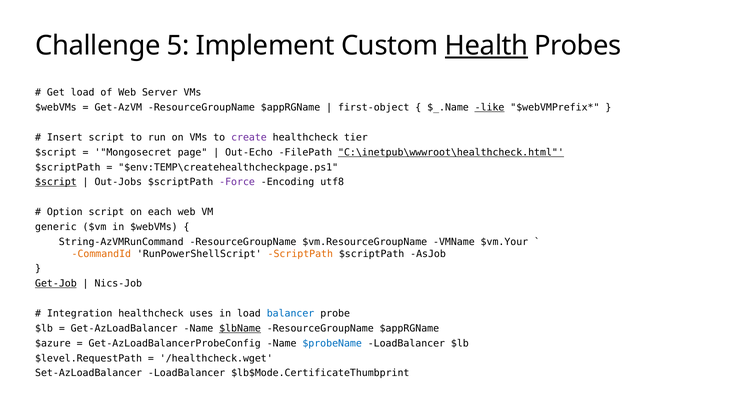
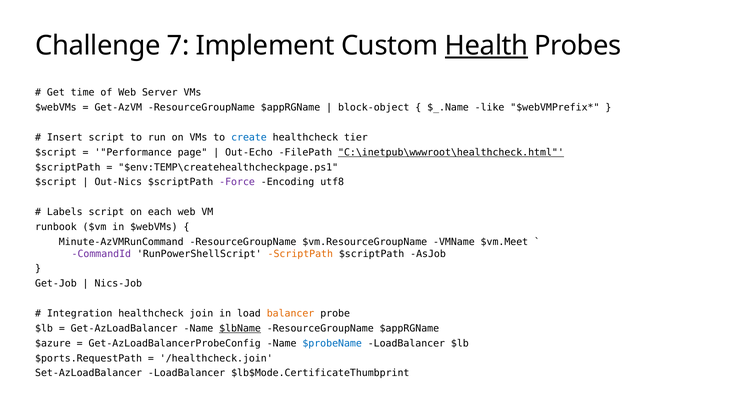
5: 5 -> 7
Get load: load -> time
first-object: first-object -> block-object
like underline: present -> none
create colour: purple -> blue
Mongosecret: Mongosecret -> Performance
$script at (56, 182) underline: present -> none
Out-Jobs: Out-Jobs -> Out-Nics
Option: Option -> Labels
generic: generic -> runbook
String-AzVMRunCommand: String-AzVMRunCommand -> Minute-AzVMRunCommand
$vm.Your: $vm.Your -> $vm.Meet
CommandId colour: orange -> purple
Get-Job underline: present -> none
uses: uses -> join
balancer colour: blue -> orange
$level.RequestPath: $level.RequestPath -> $ports.RequestPath
/healthcheck.wget: /healthcheck.wget -> /healthcheck.join
